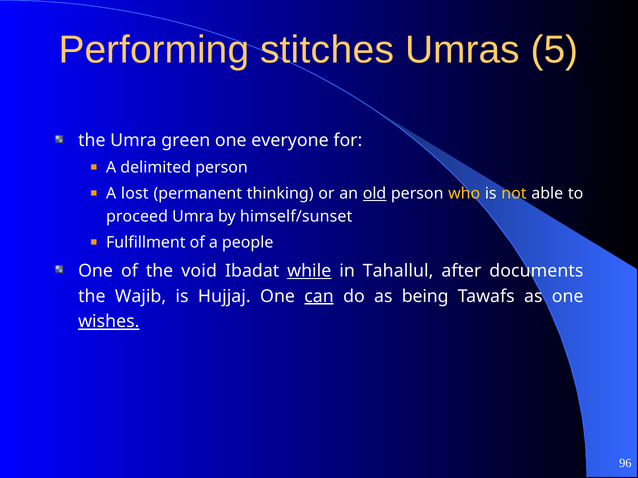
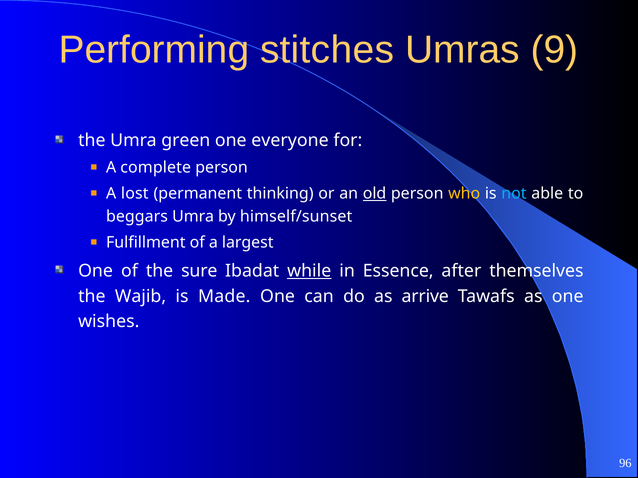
5: 5 -> 9
delimited: delimited -> complete
not colour: yellow -> light blue
proceed: proceed -> beggars
people: people -> largest
void: void -> sure
Tahallul: Tahallul -> Essence
documents: documents -> themselves
Hujjaj: Hujjaj -> Made
can underline: present -> none
being: being -> arrive
wishes underline: present -> none
